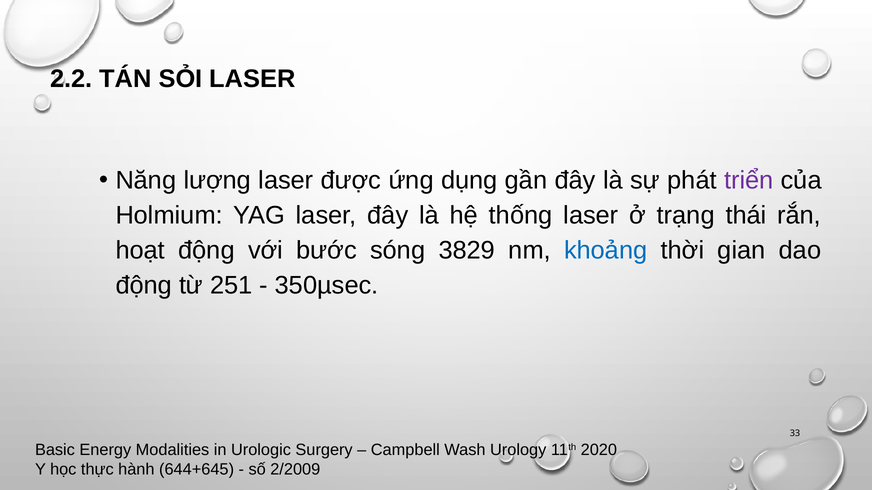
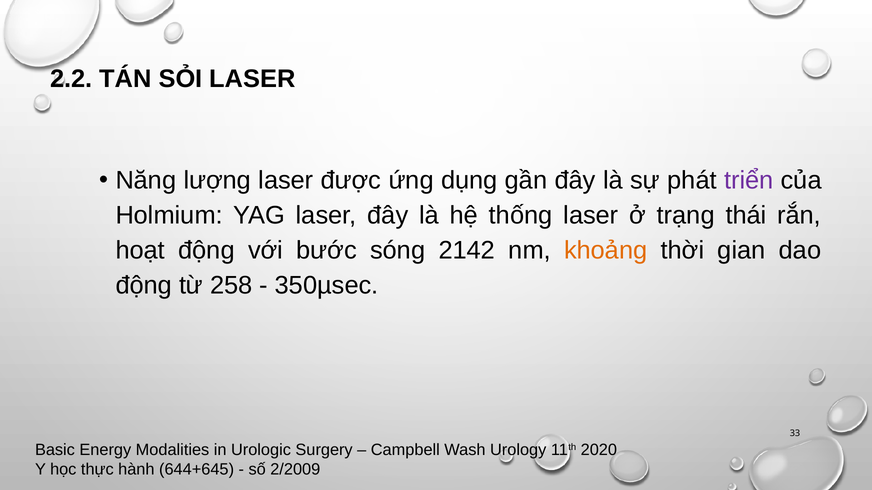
3829: 3829 -> 2142
khoảng colour: blue -> orange
251: 251 -> 258
